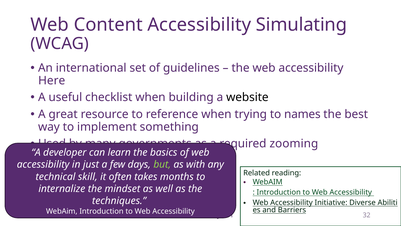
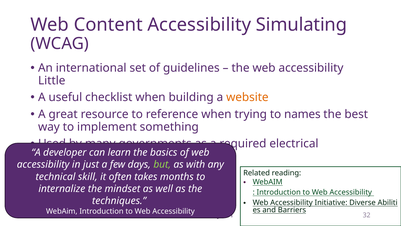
Here: Here -> Little
website colour: black -> orange
zooming: zooming -> electrical
